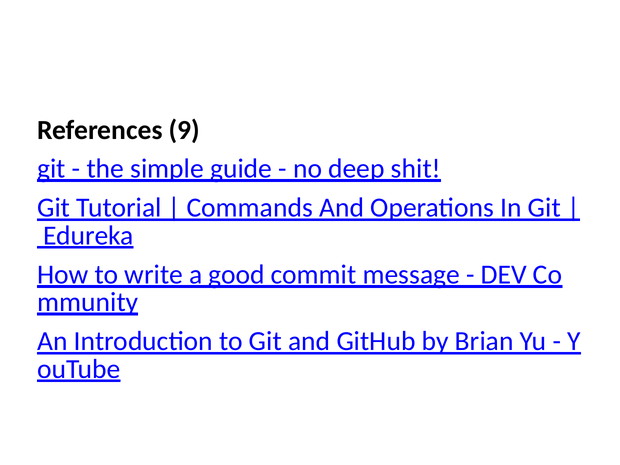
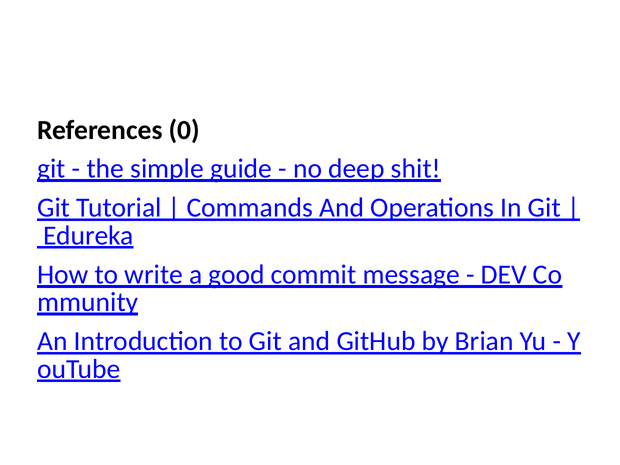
9: 9 -> 0
